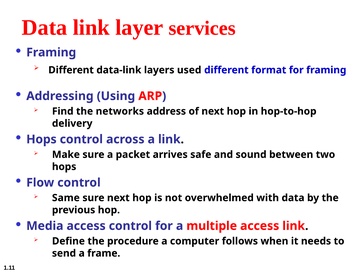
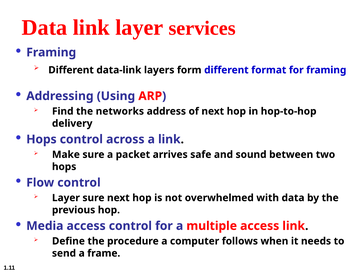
used: used -> form
Same at (66, 197): Same -> Layer
